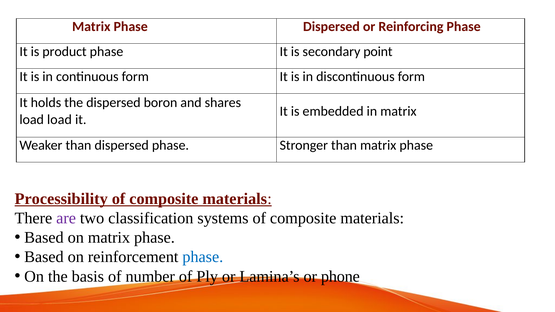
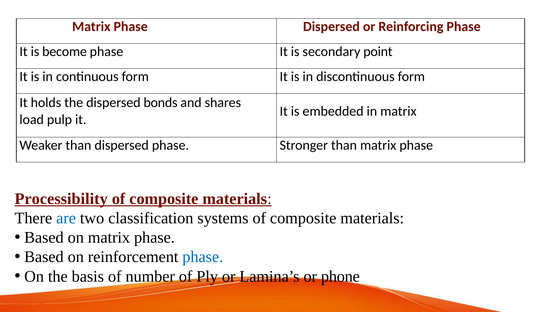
product: product -> become
boron: boron -> bonds
load load: load -> pulp
are colour: purple -> blue
